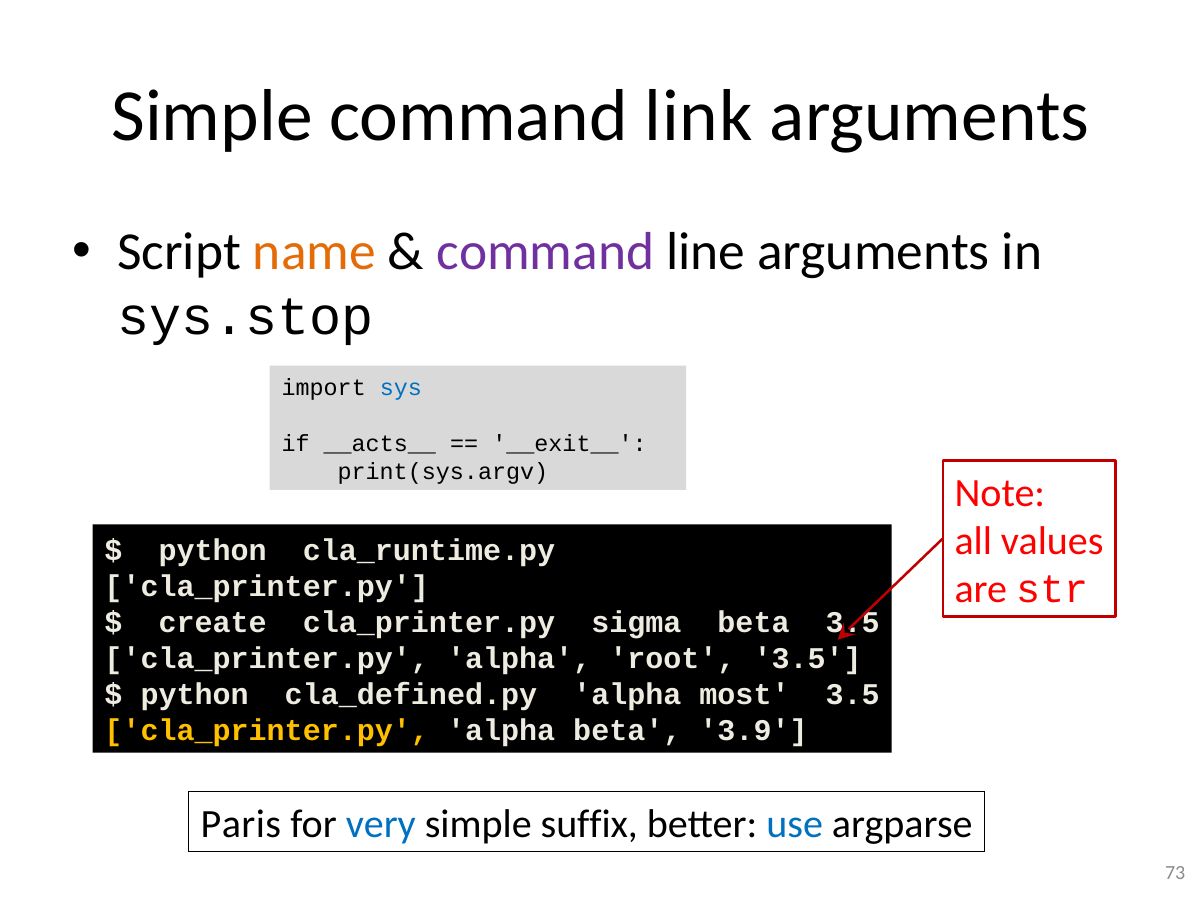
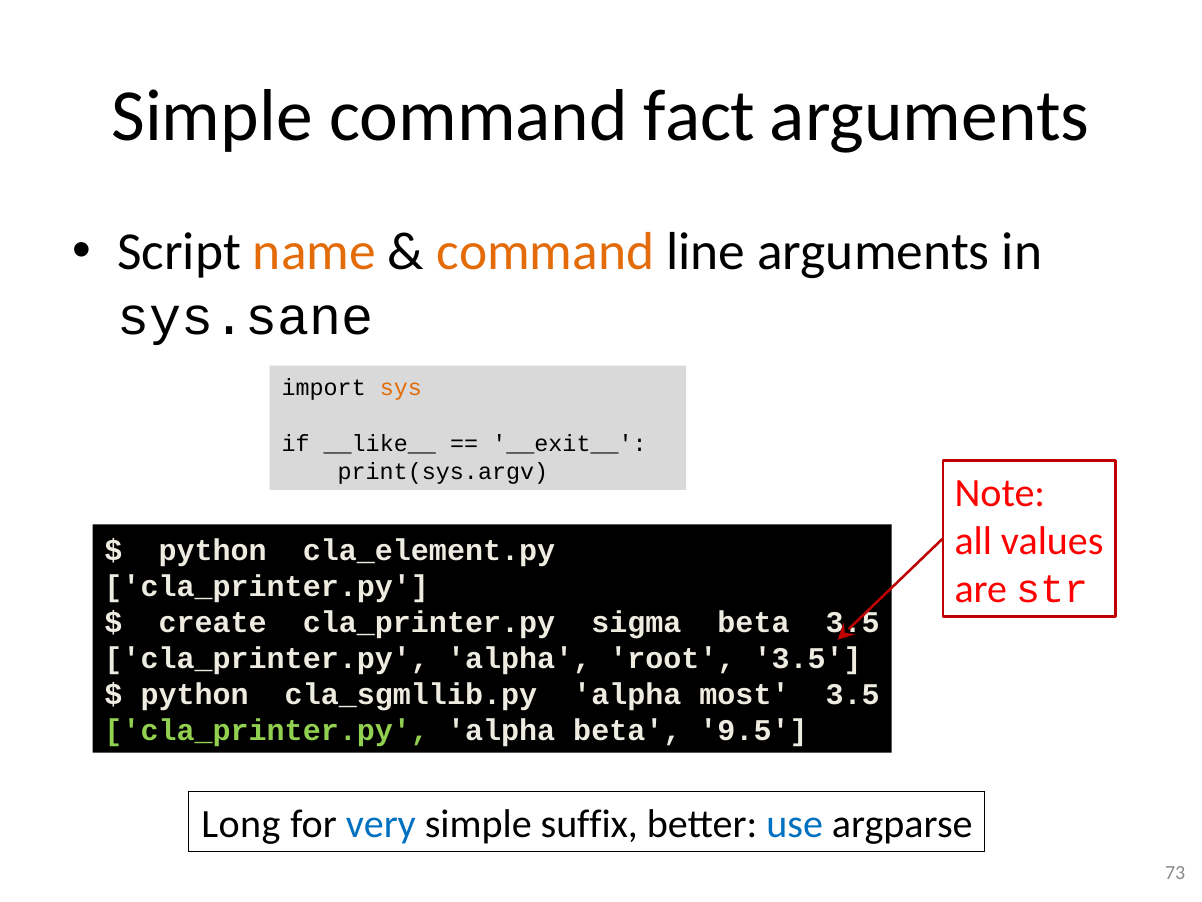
link: link -> fact
command at (545, 252) colour: purple -> orange
sys.stop: sys.stop -> sys.sane
sys colour: blue -> orange
__acts__: __acts__ -> __like__
cla_runtime.py: cla_runtime.py -> cla_element.py
cla_defined.py: cla_defined.py -> cla_sgmllib.py
cla_printer.py at (267, 730) colour: yellow -> light green
3.9: 3.9 -> 9.5
Paris: Paris -> Long
